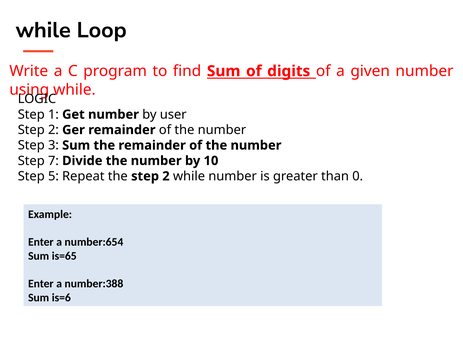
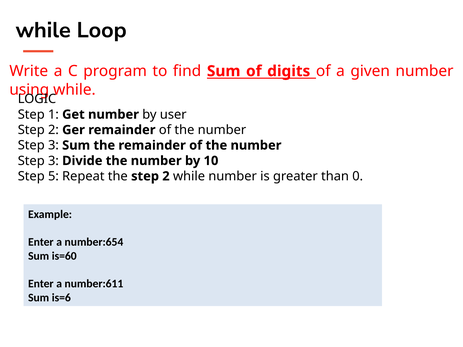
7 at (53, 161): 7 -> 3
is=65: is=65 -> is=60
number:388: number:388 -> number:611
